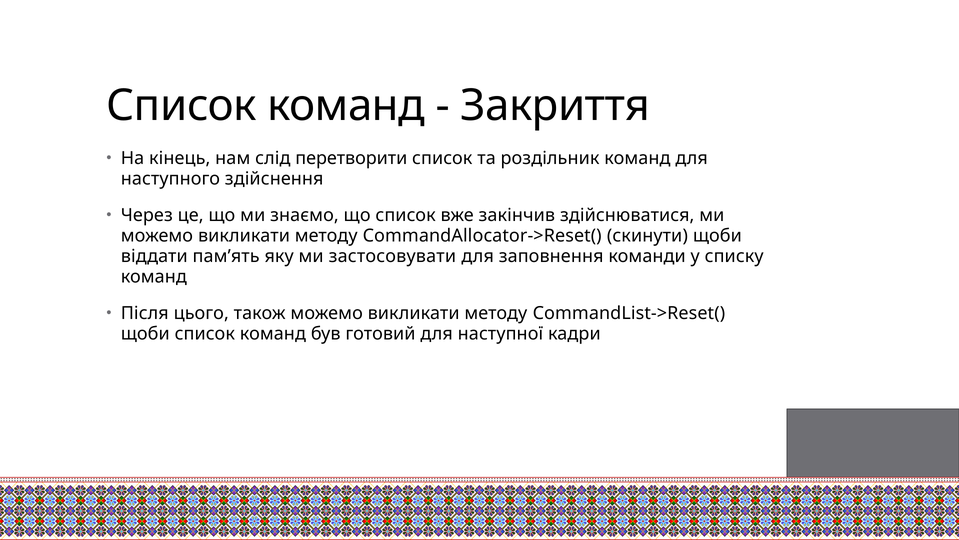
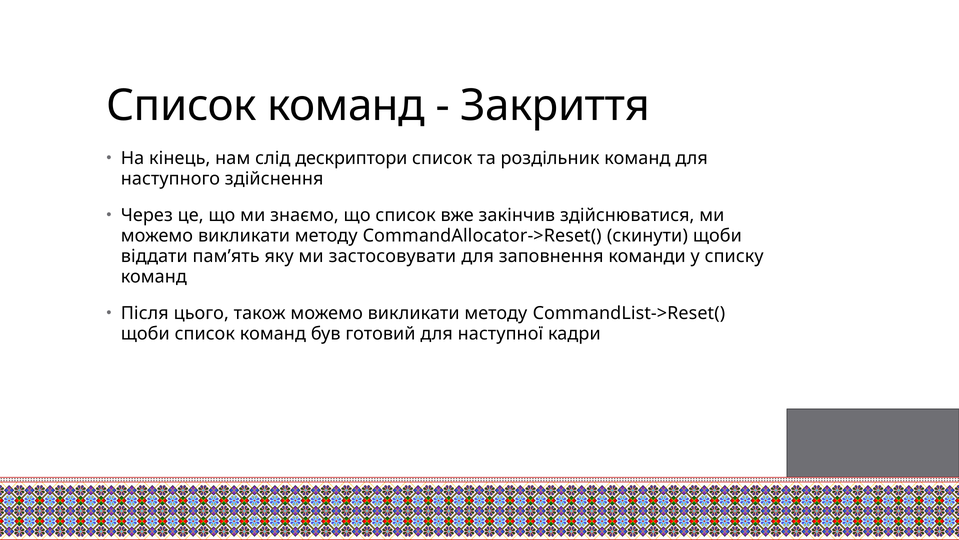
перетворити: перетворити -> дескриптори
